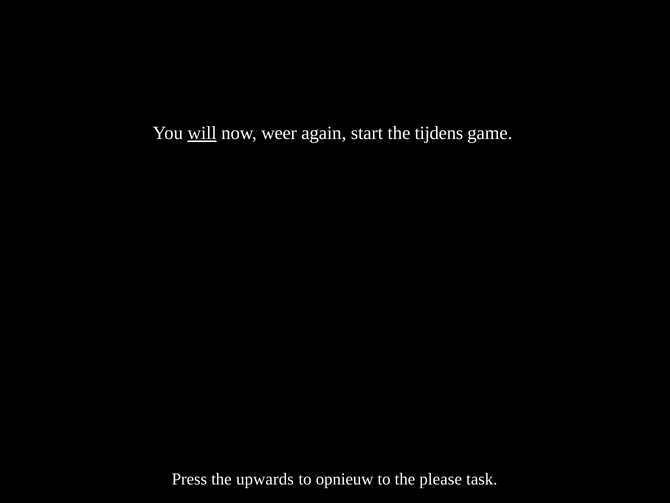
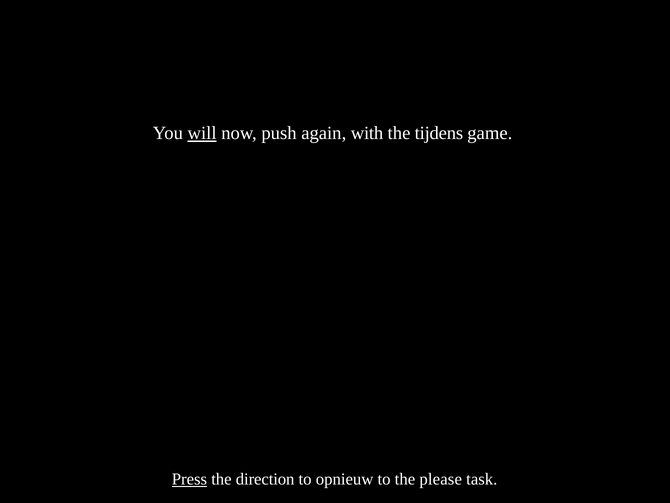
weer: weer -> push
start: start -> with
Press underline: none -> present
upwards: upwards -> direction
